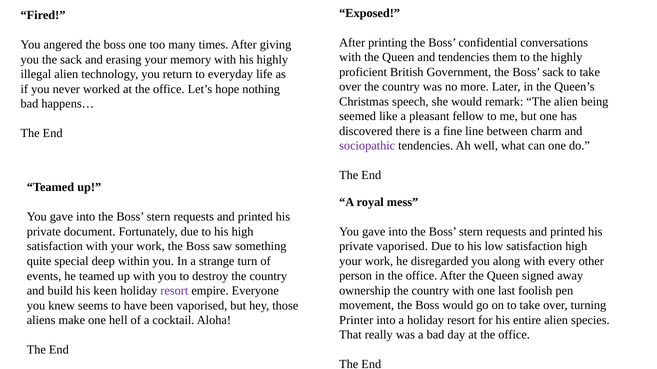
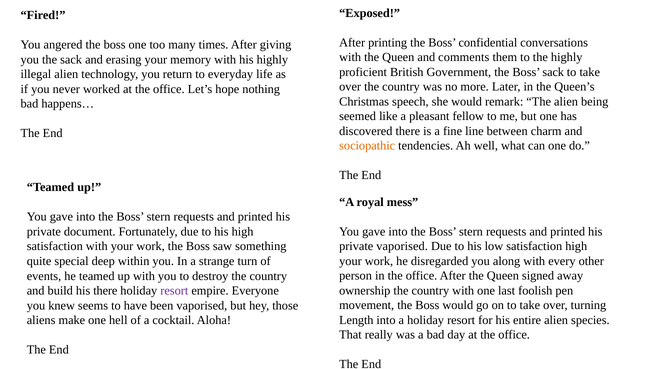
and tendencies: tendencies -> comments
sociopathic colour: purple -> orange
his keen: keen -> there
Printer: Printer -> Length
